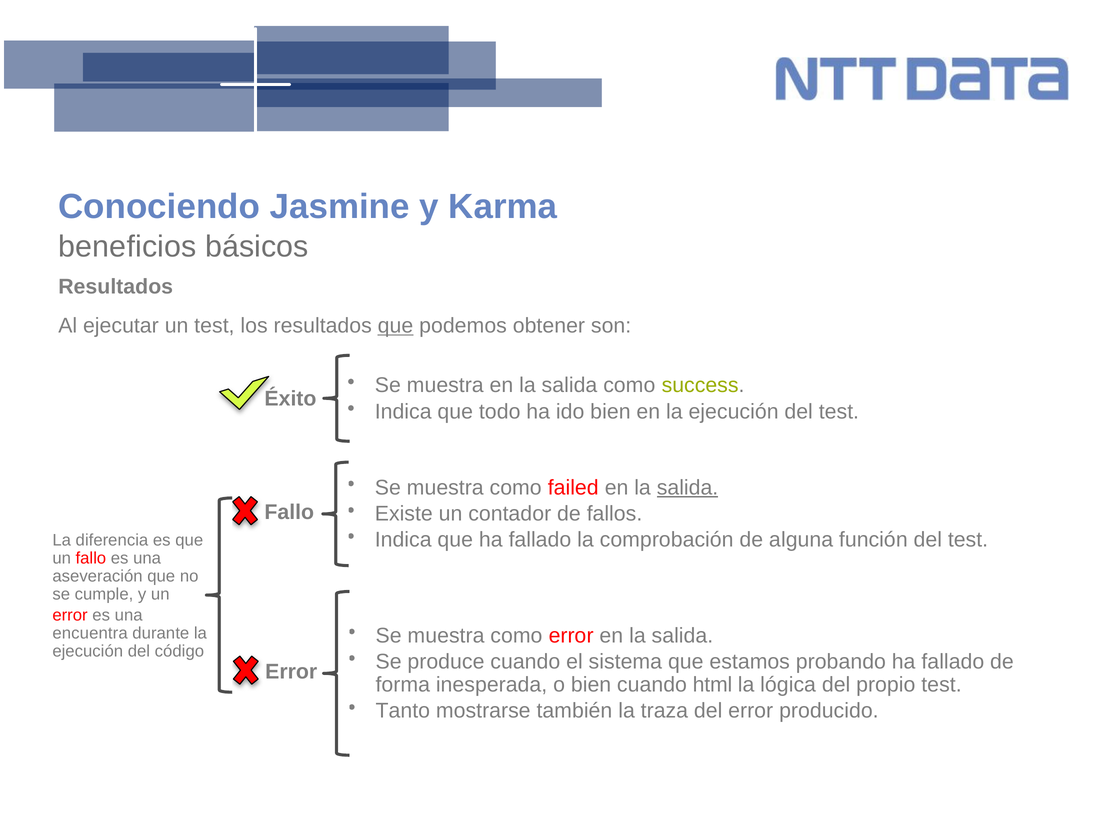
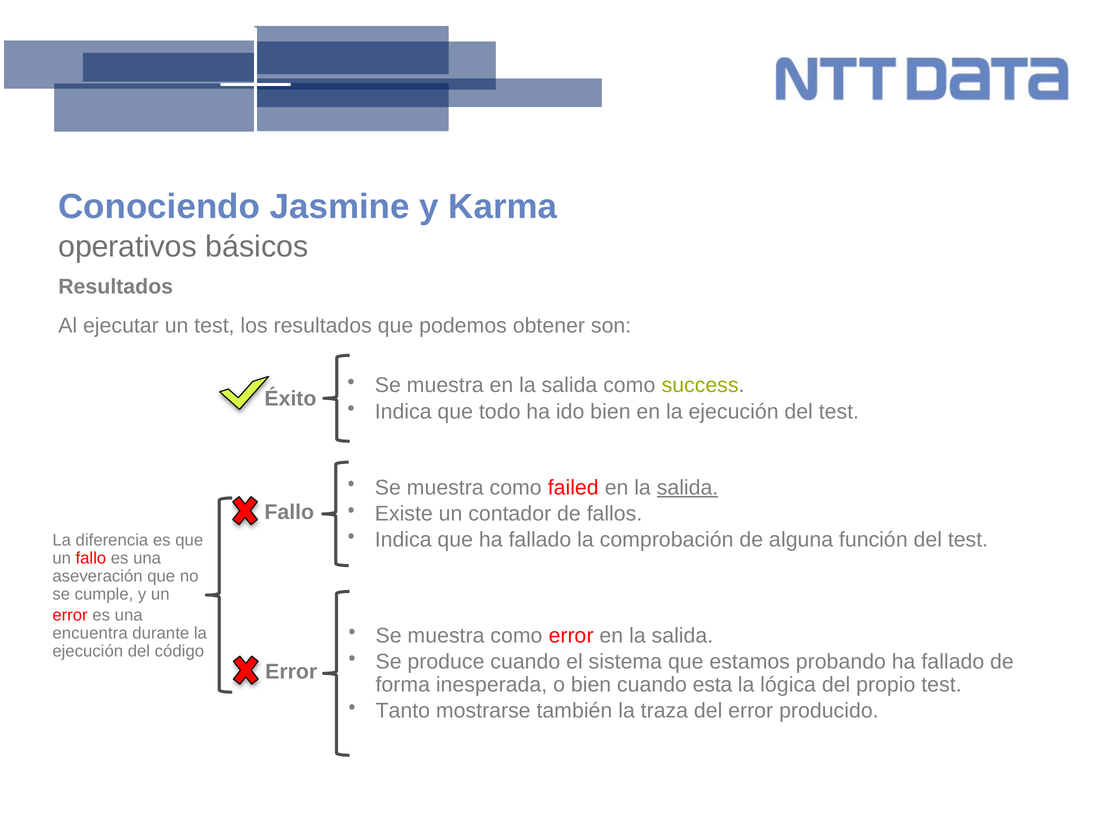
beneficios: beneficios -> operativos
que at (396, 326) underline: present -> none
html: html -> esta
